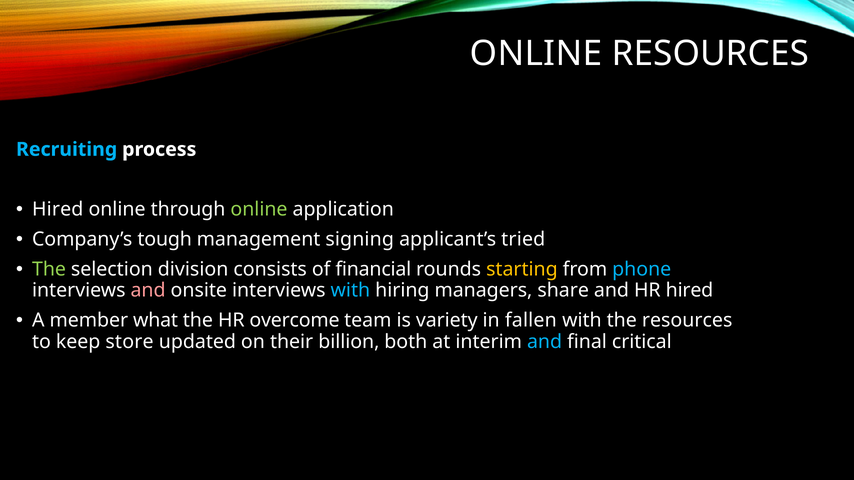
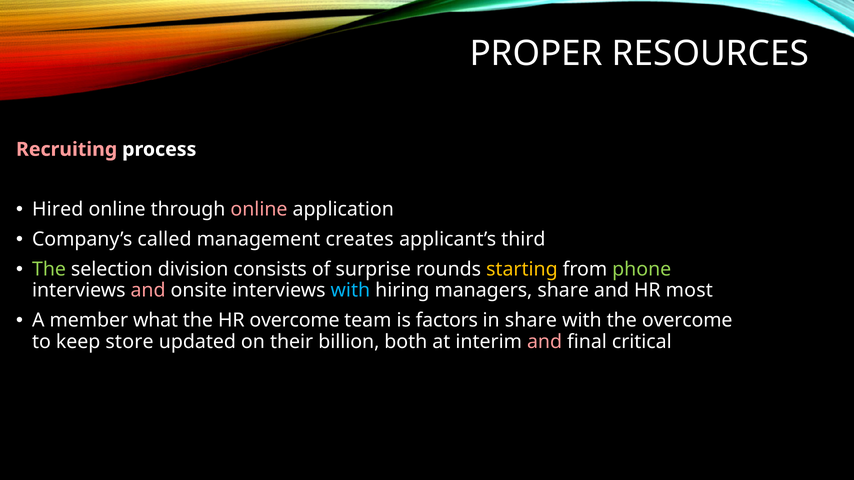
ONLINE at (536, 53): ONLINE -> PROPER
Recruiting colour: light blue -> pink
online at (259, 210) colour: light green -> pink
tough: tough -> called
signing: signing -> creates
tried: tried -> third
financial: financial -> surprise
phone colour: light blue -> light green
HR hired: hired -> most
variety: variety -> factors
in fallen: fallen -> share
the resources: resources -> overcome
and at (545, 342) colour: light blue -> pink
